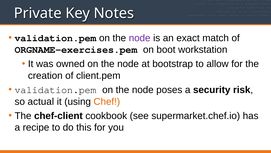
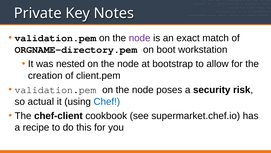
ORGNAME-exercises.pem: ORGNAME-exercises.pem -> ORGNAME-directory.pem
owned: owned -> nested
Chef colour: orange -> blue
